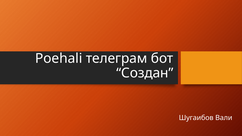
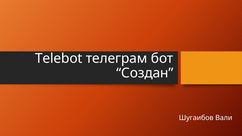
Poehali: Poehali -> Telebot
